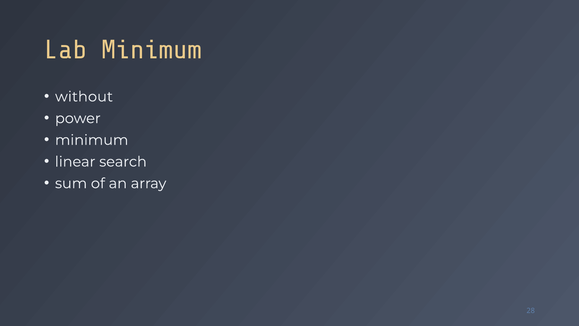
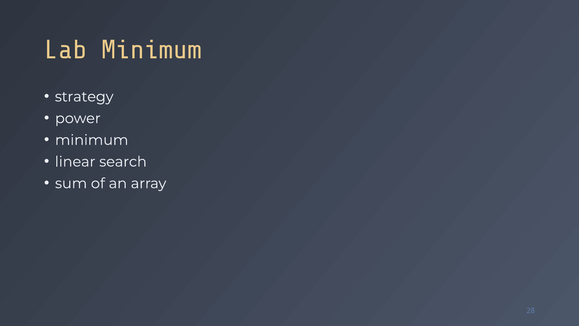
without: without -> strategy
